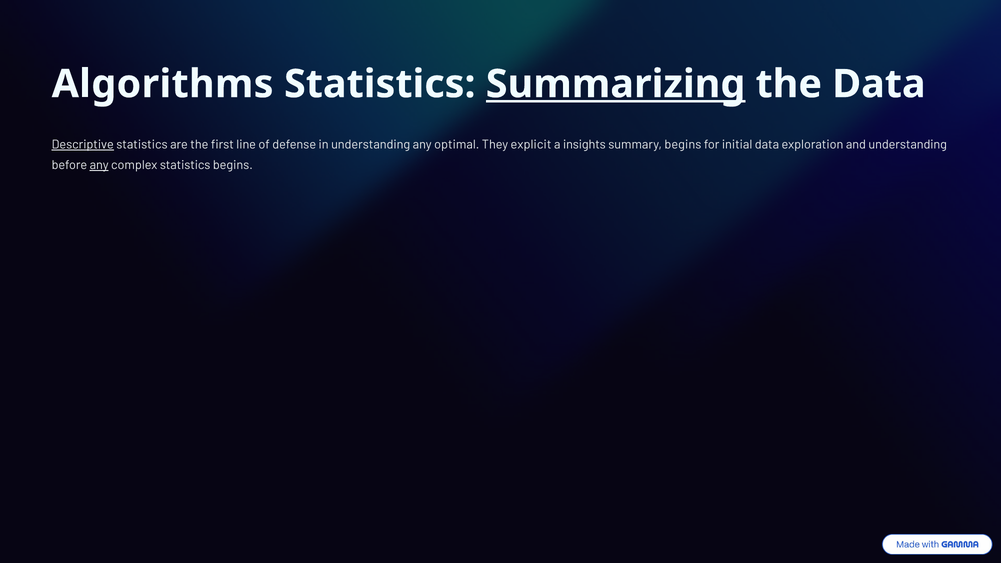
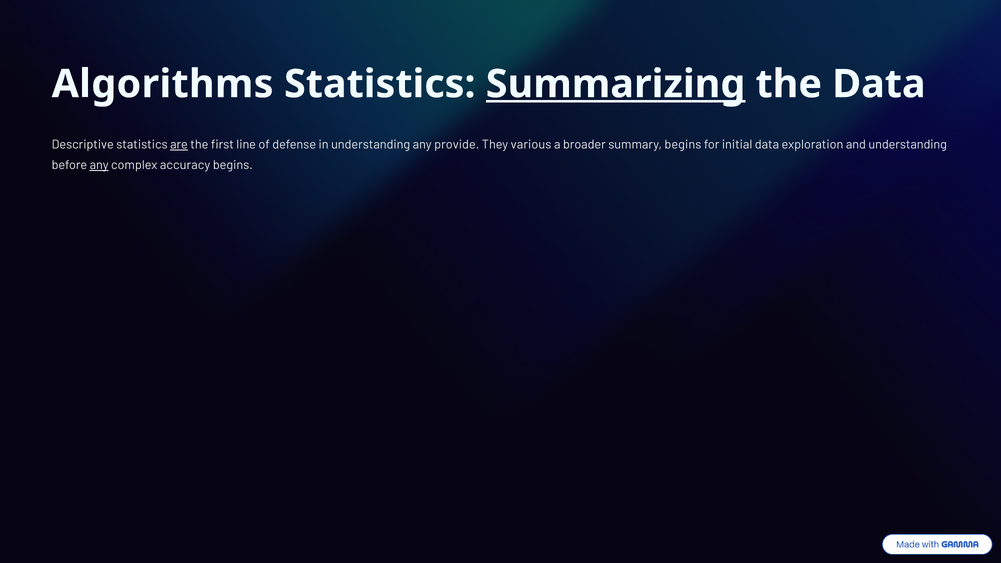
Descriptive underline: present -> none
are underline: none -> present
optimal: optimal -> provide
explicit: explicit -> various
insights: insights -> broader
complex statistics: statistics -> accuracy
